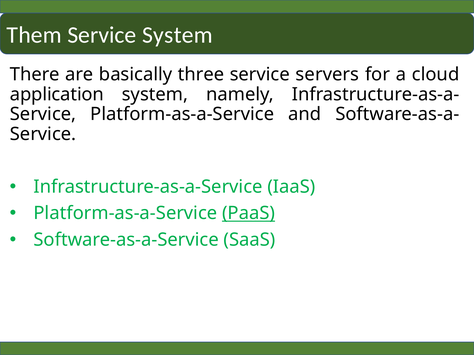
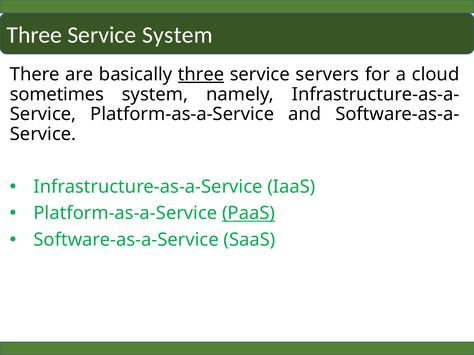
Them at (34, 35): Them -> Three
three at (201, 75) underline: none -> present
application: application -> sometimes
